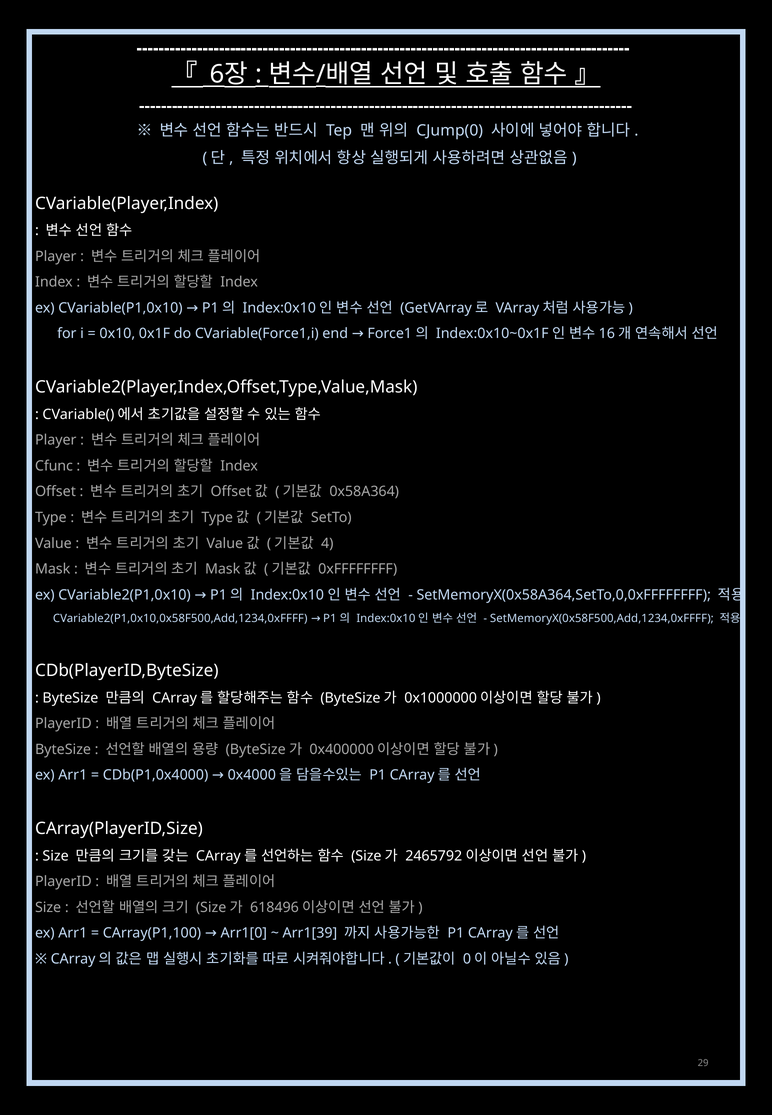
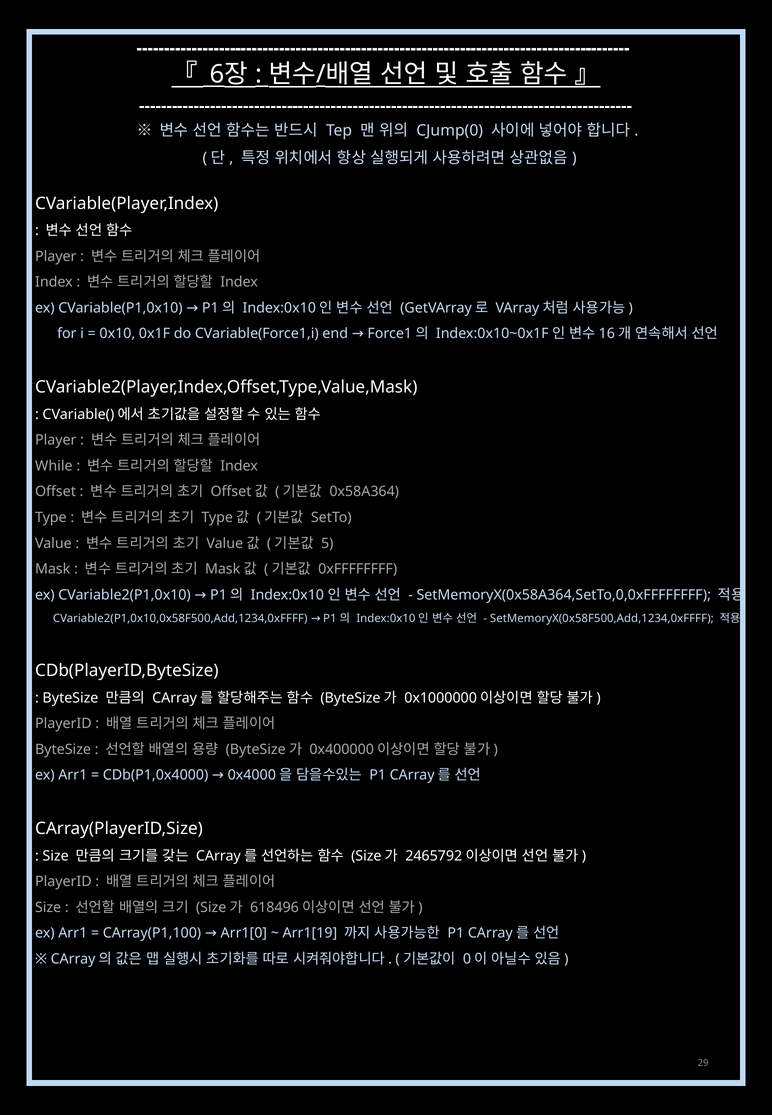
Cfunc: Cfunc -> While
4: 4 -> 5
Arr1[39: Arr1[39 -> Arr1[19
